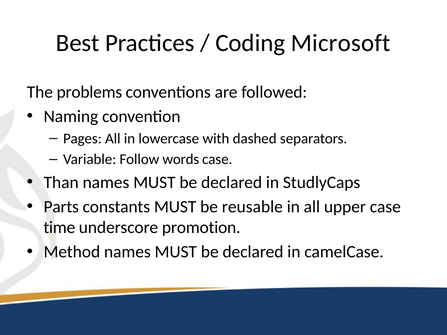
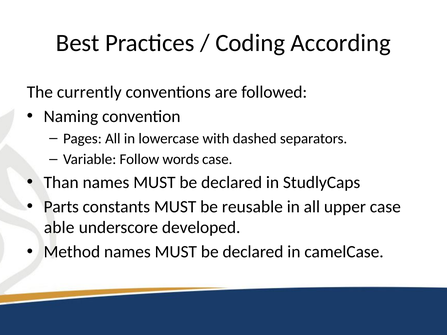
Microsoft: Microsoft -> According
problems: problems -> currently
time: time -> able
promotion: promotion -> developed
